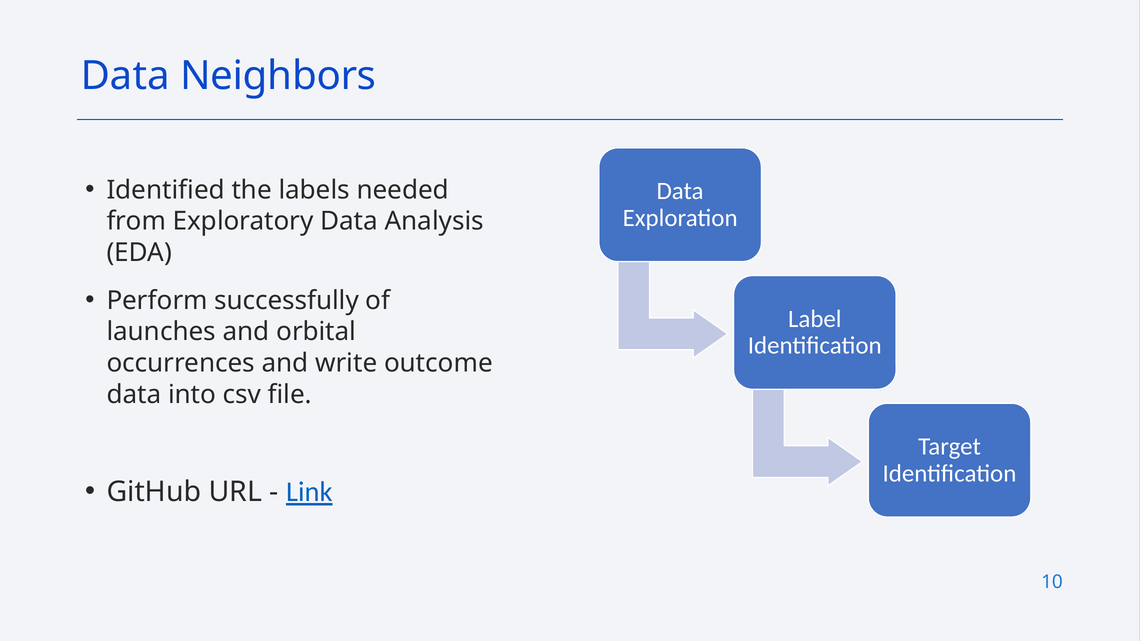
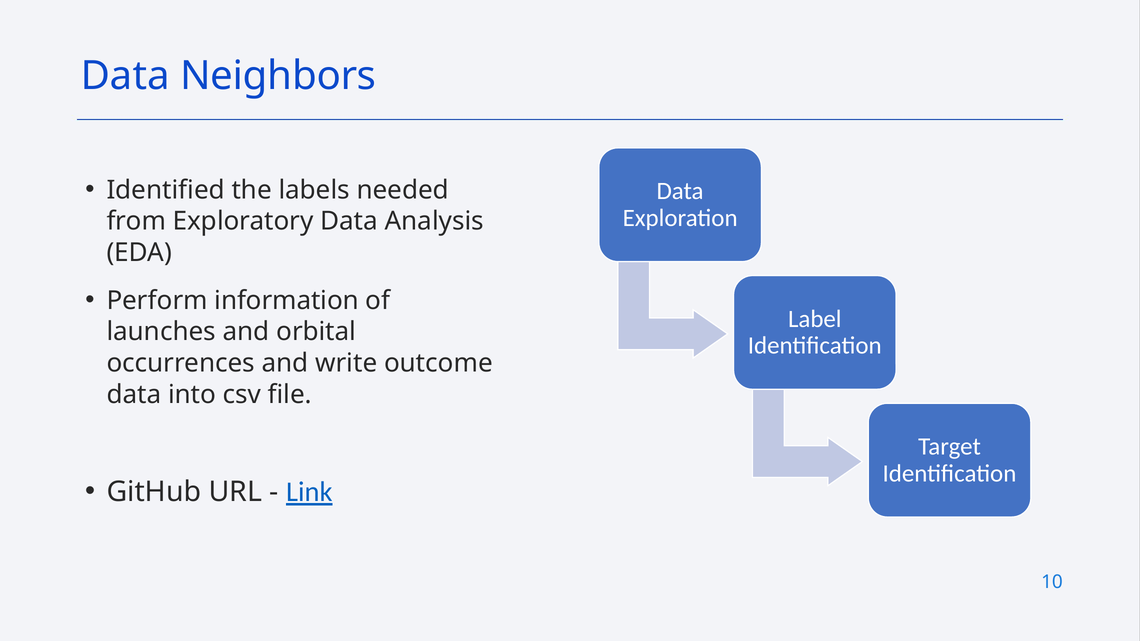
successfully: successfully -> information
